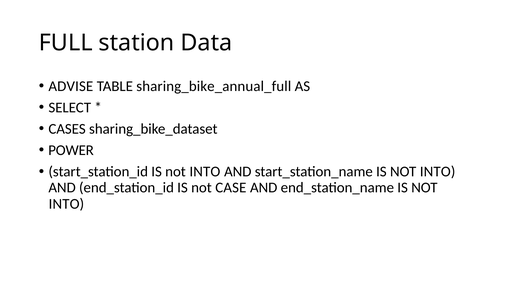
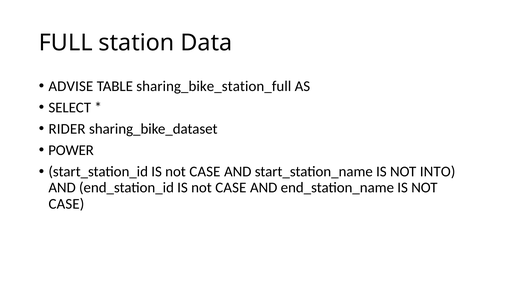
sharing_bike_annual_full: sharing_bike_annual_full -> sharing_bike_station_full
CASES: CASES -> RIDER
start_station_id IS not INTO: INTO -> CASE
INTO at (66, 204): INTO -> CASE
